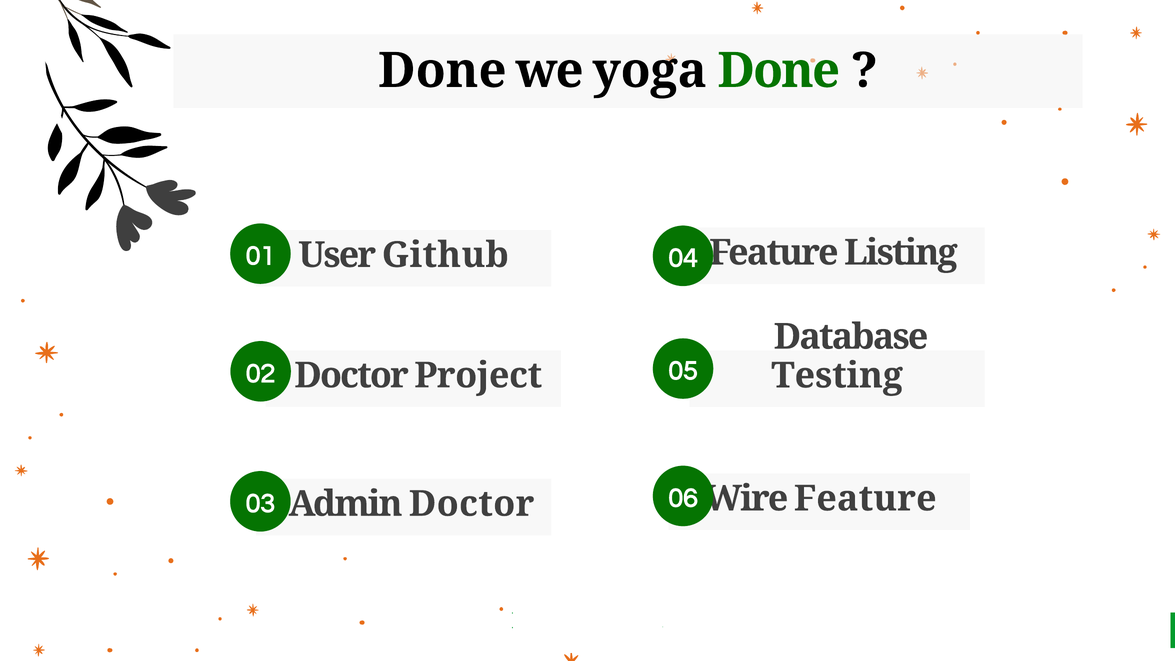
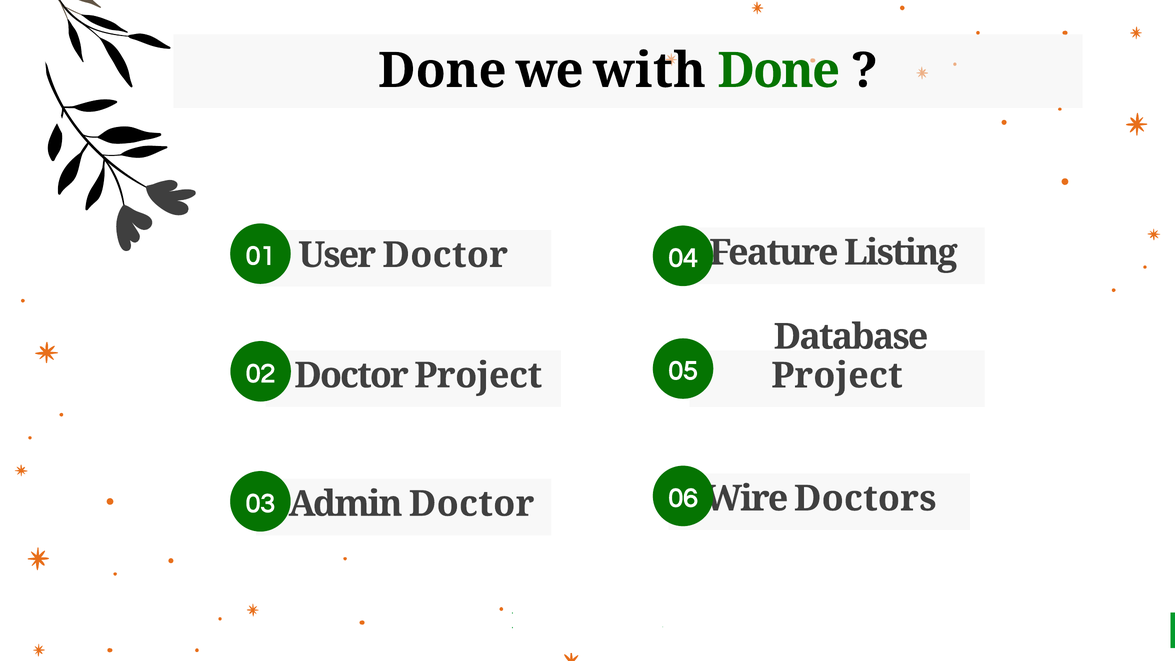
yoga: yoga -> with
User Github: Github -> Doctor
Testing at (837, 376): Testing -> Project
Feature at (865, 499): Feature -> Doctors
